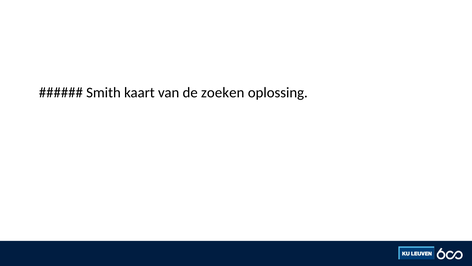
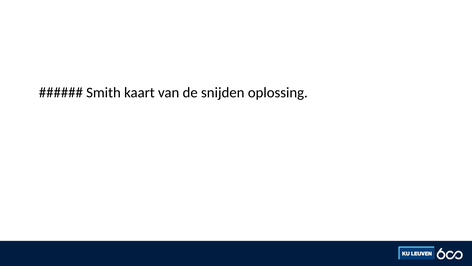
zoeken: zoeken -> snijden
